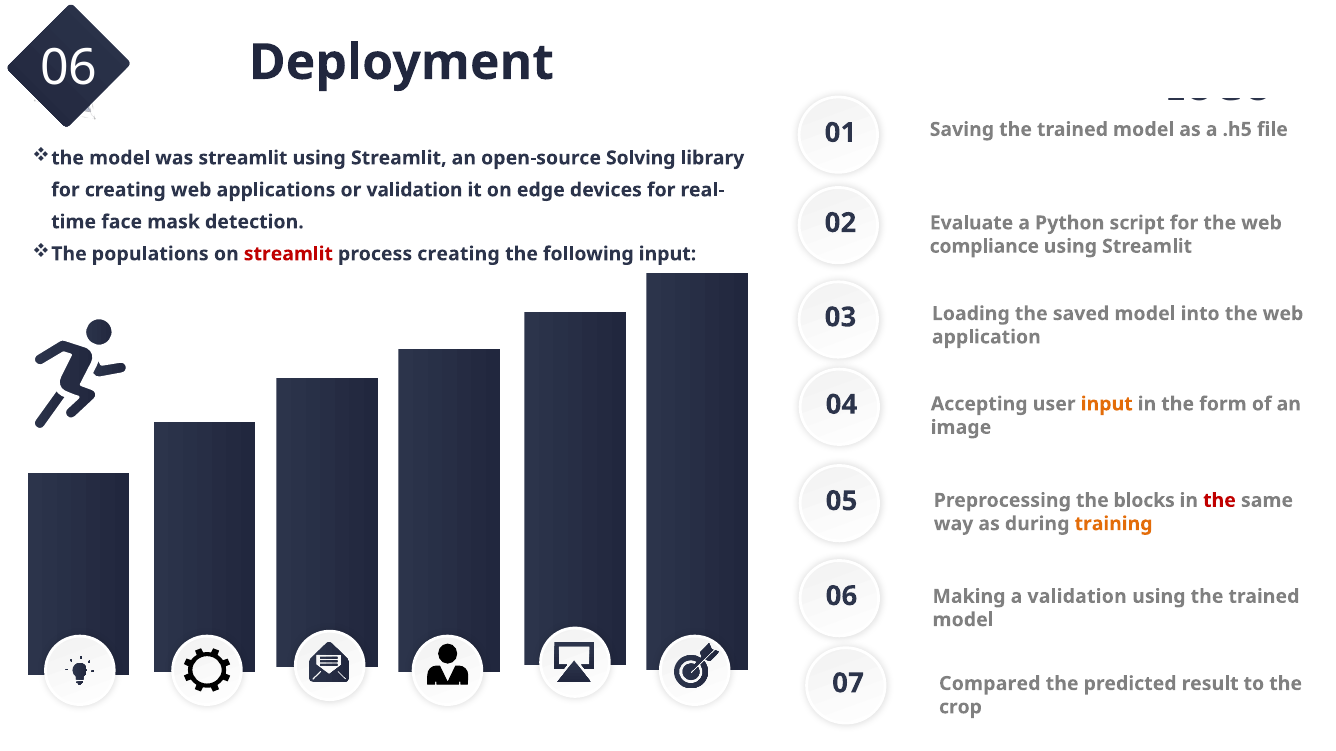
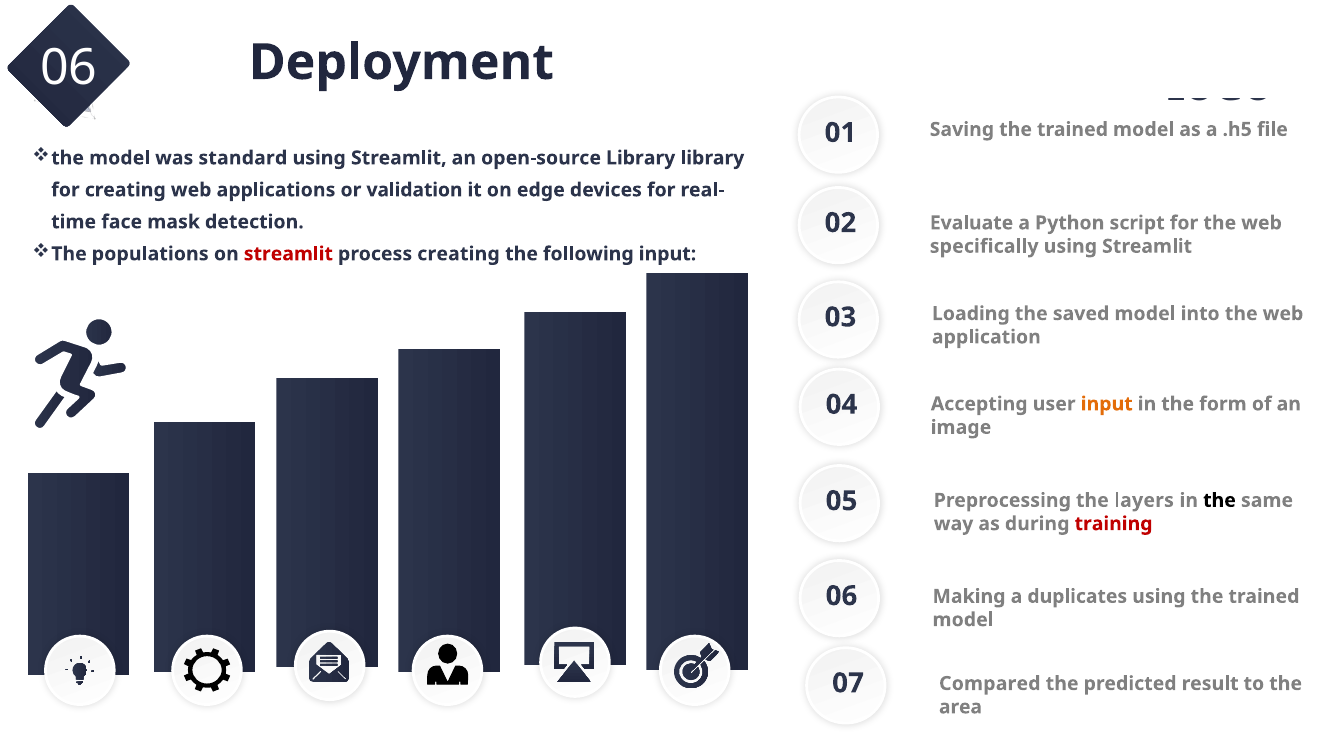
streamlit at (243, 158): streamlit -> standard
open-source Solving: Solving -> Library
compliance: compliance -> specifically
blocks: blocks -> layers
the at (1219, 501) colour: red -> black
training colour: orange -> red
a validation: validation -> duplicates
crop: crop -> area
